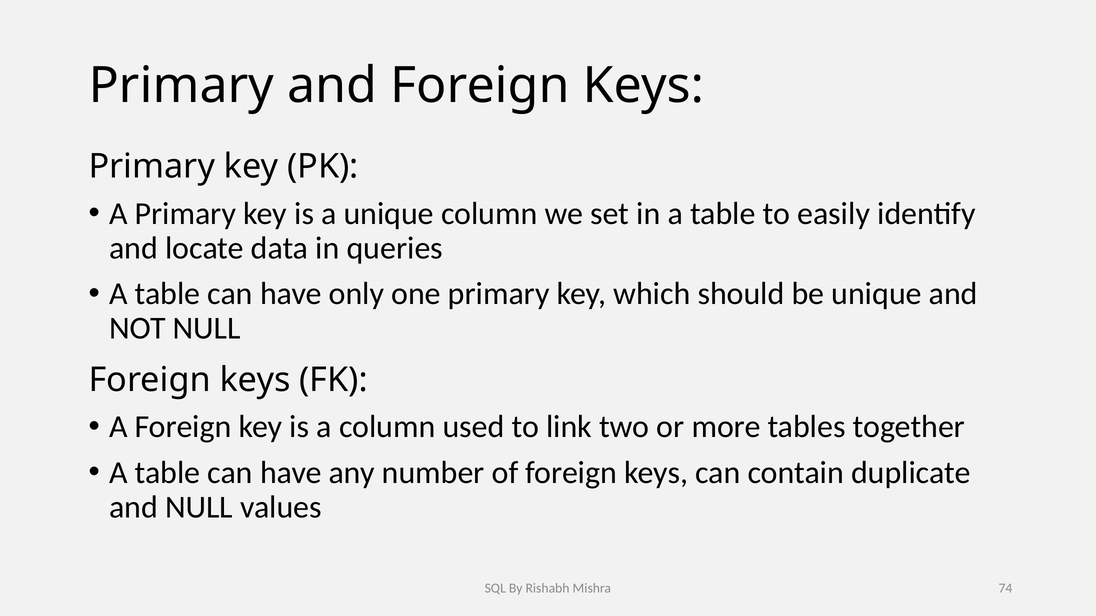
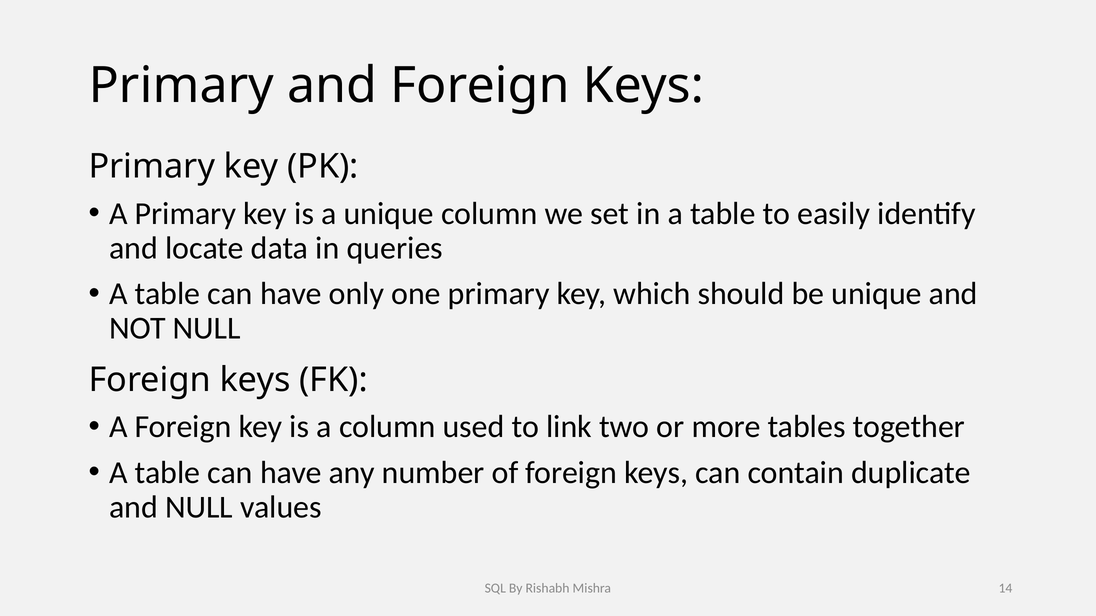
74: 74 -> 14
